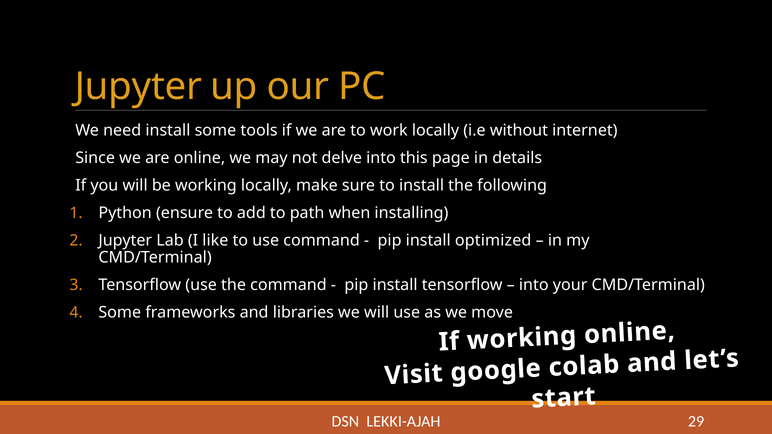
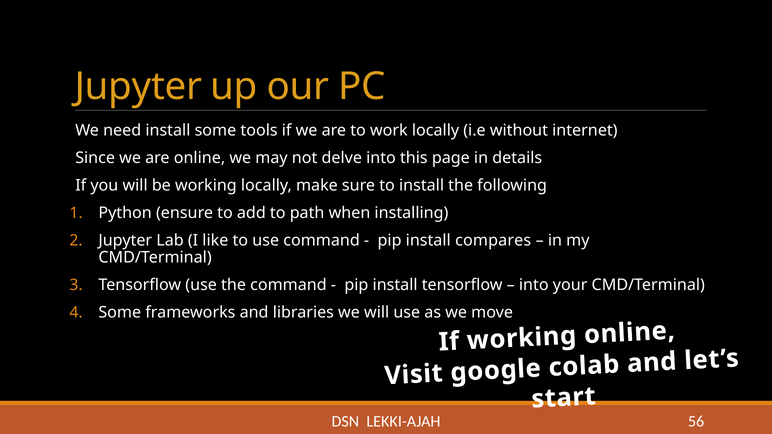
optimized: optimized -> compares
29: 29 -> 56
